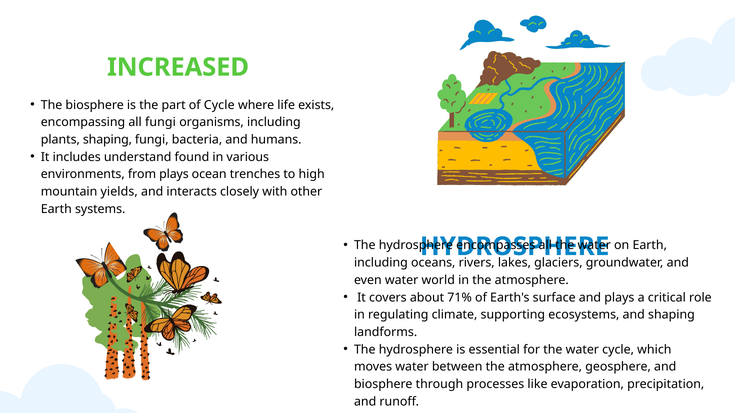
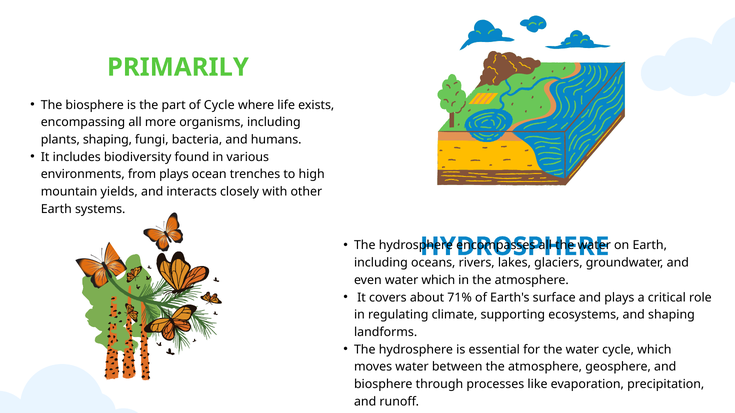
INCREASED: INCREASED -> PRIMARILY
all fungi: fungi -> more
understand: understand -> biodiversity
water world: world -> which
